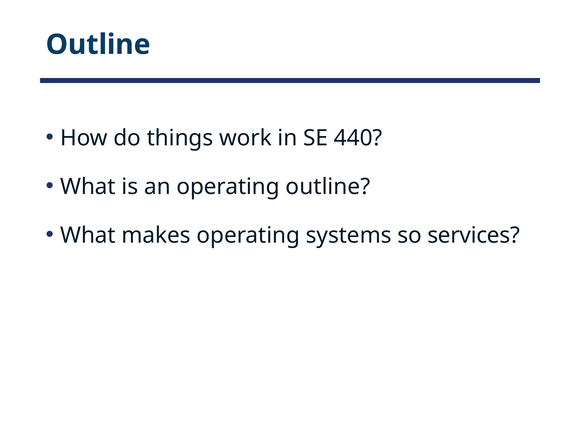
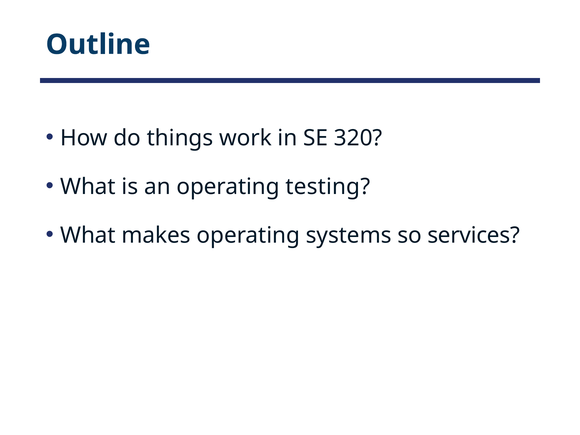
440: 440 -> 320
operating outline: outline -> testing
